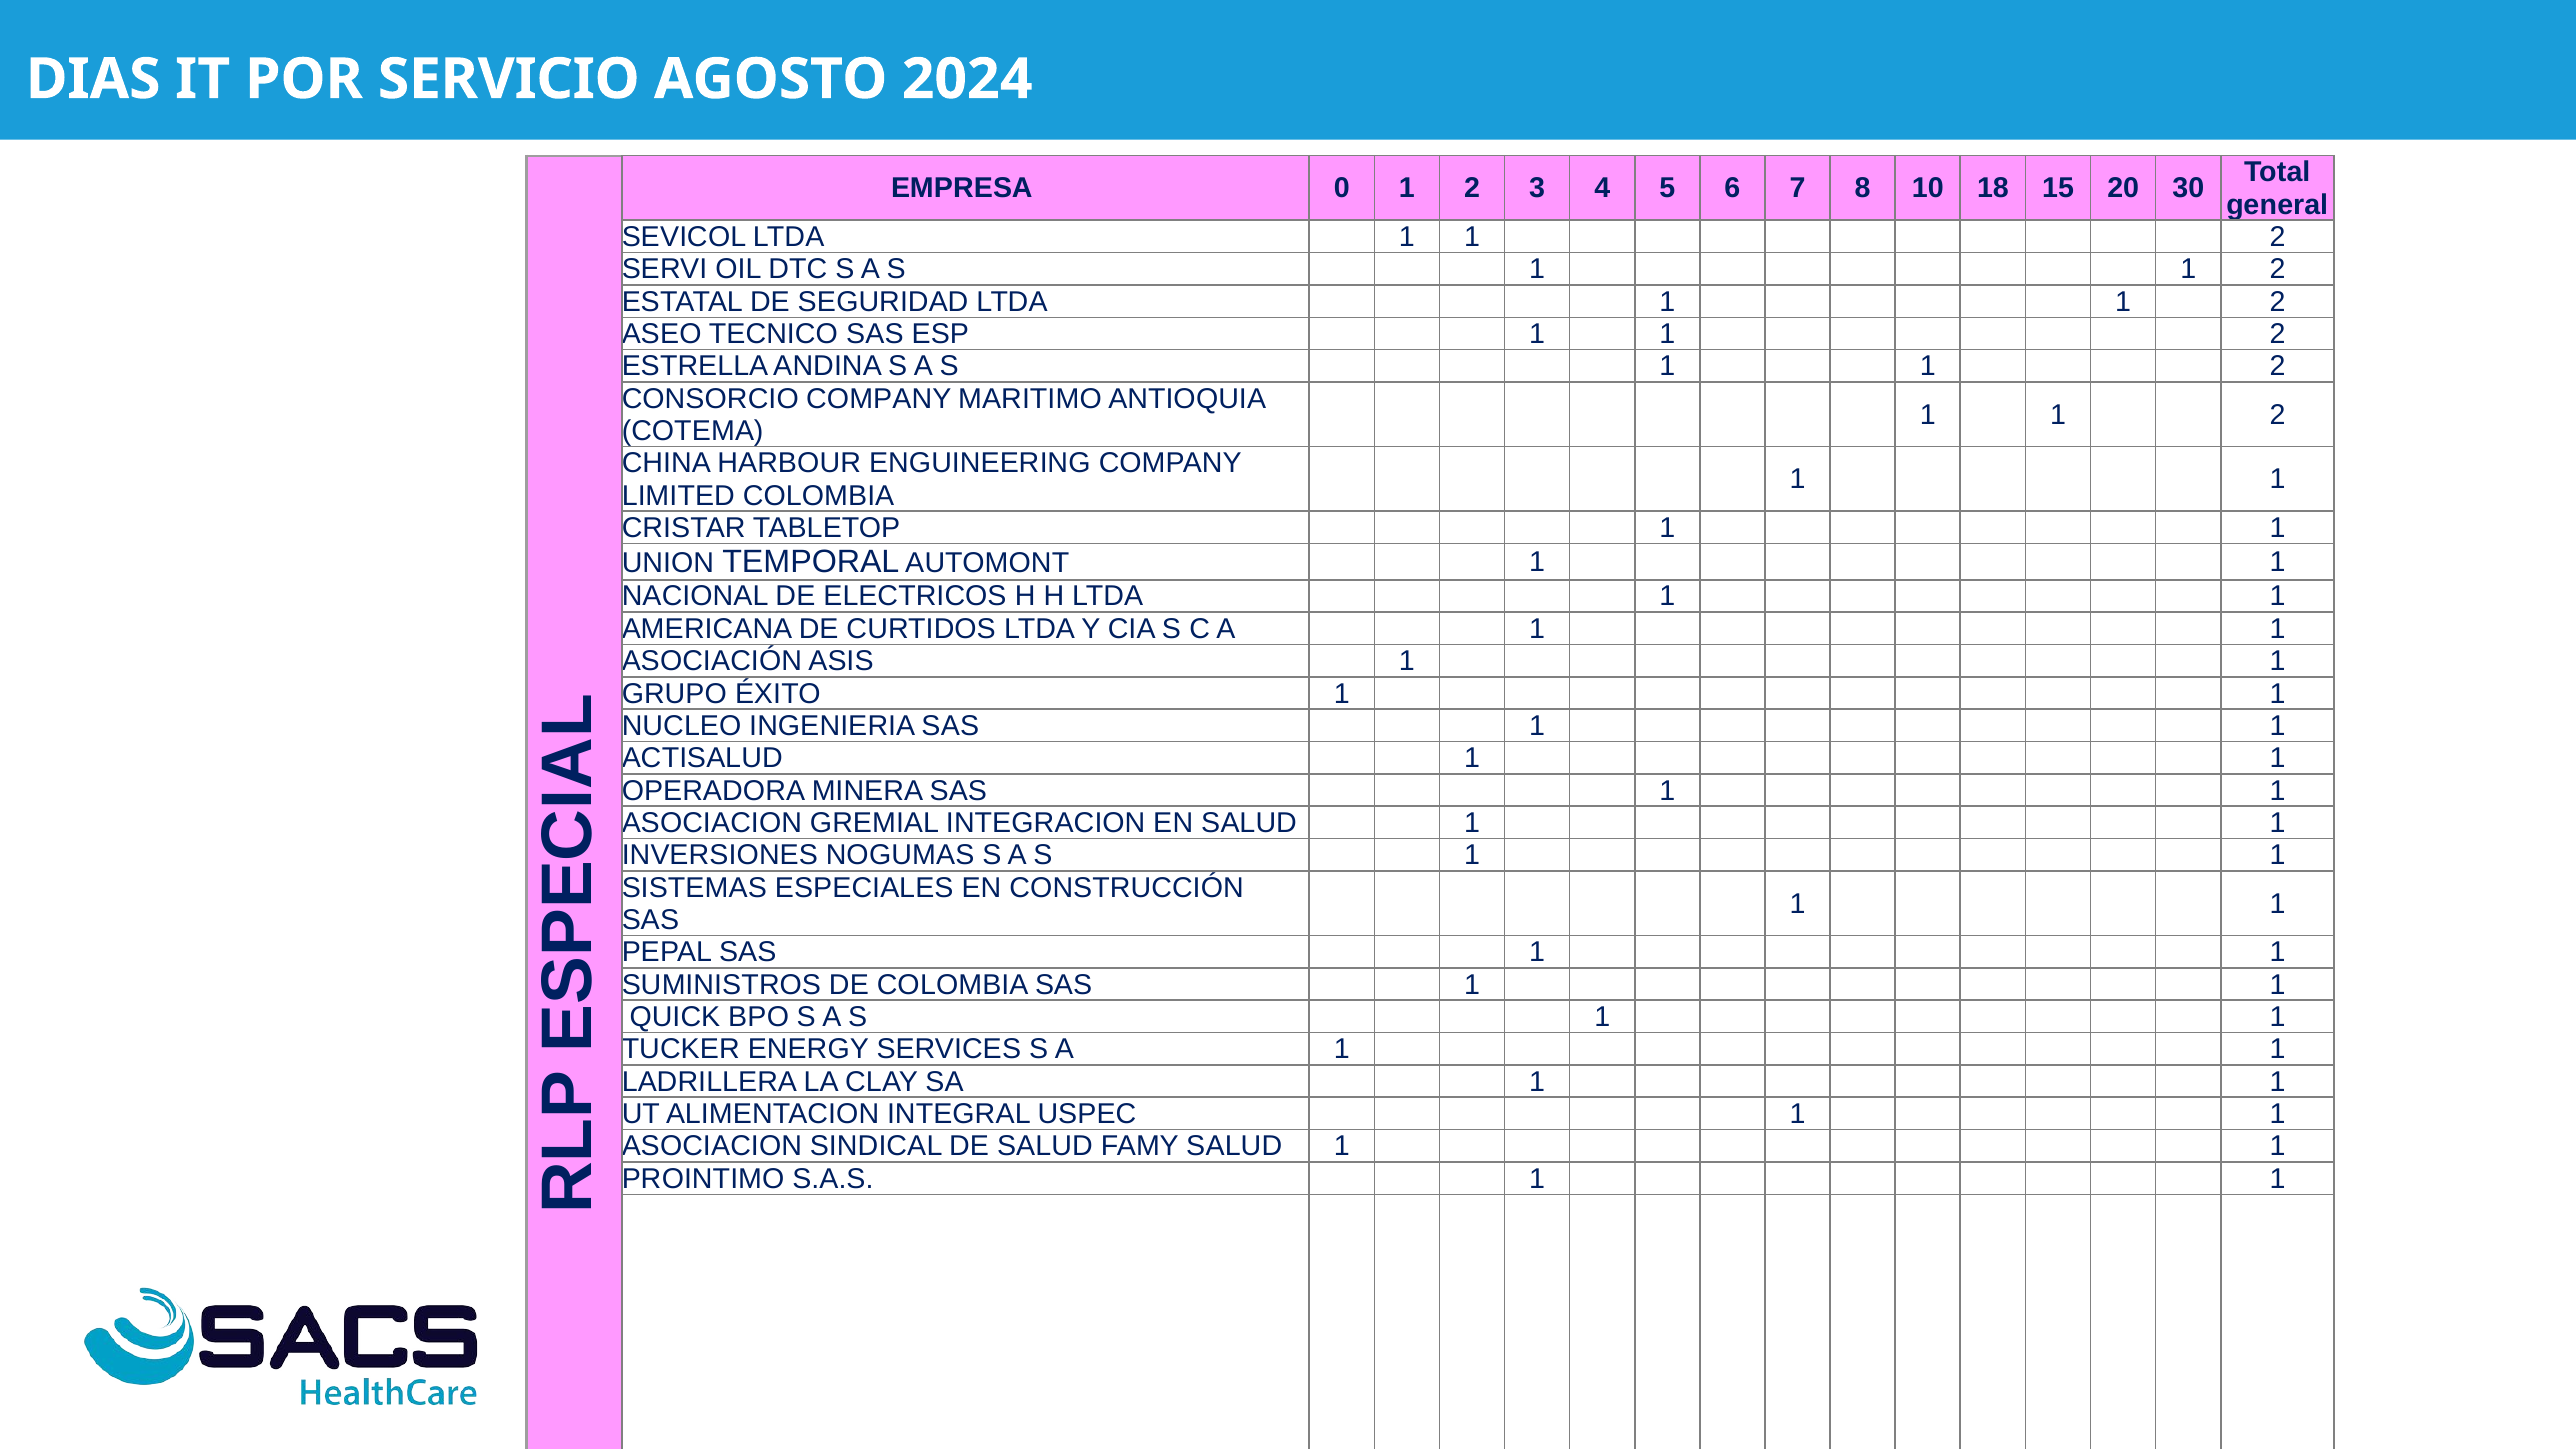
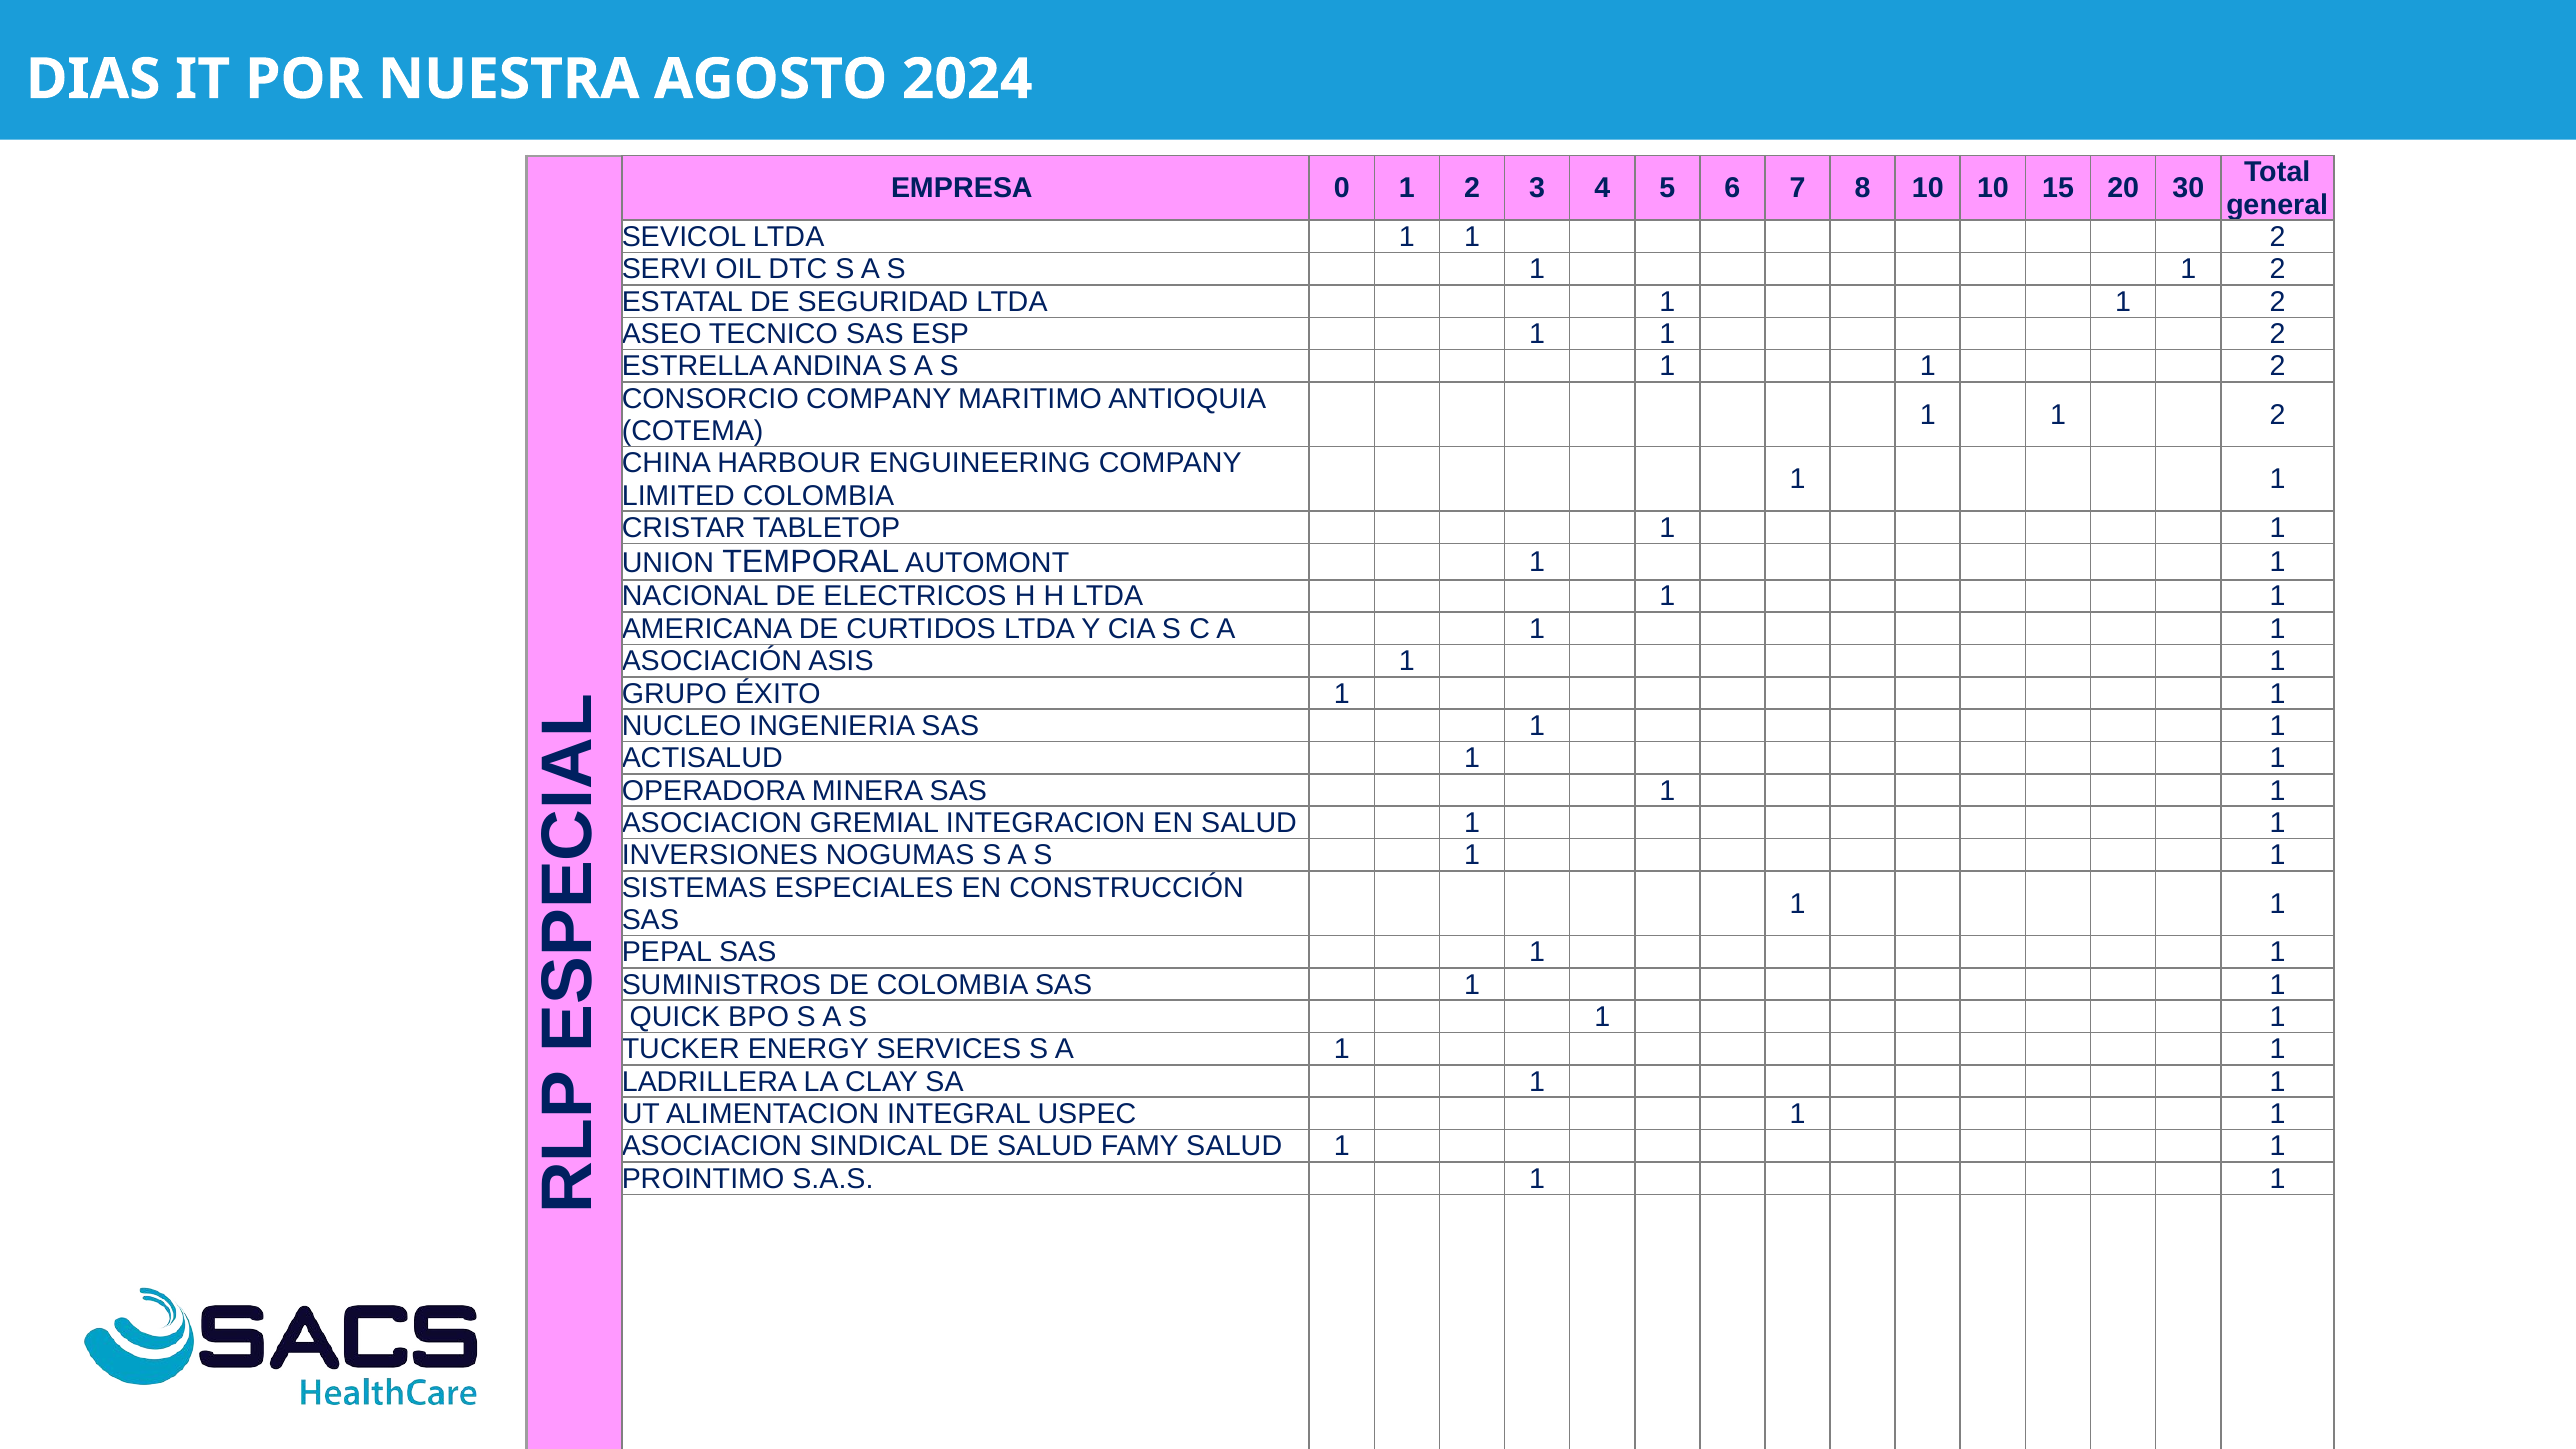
SERVICIO: SERVICIO -> NUESTRA
10 18: 18 -> 10
